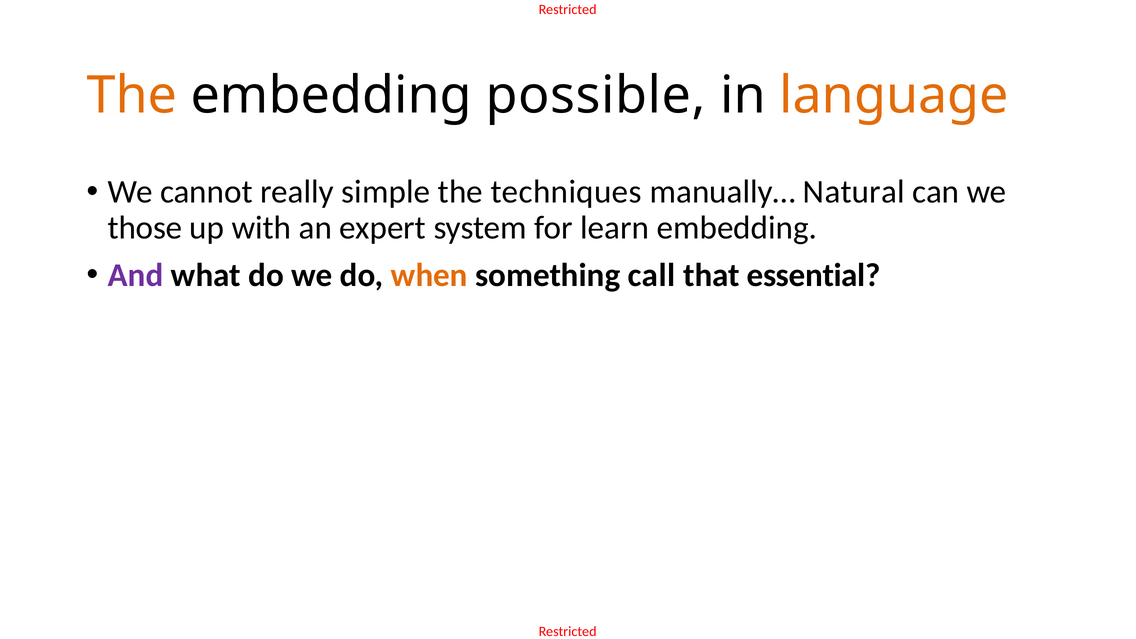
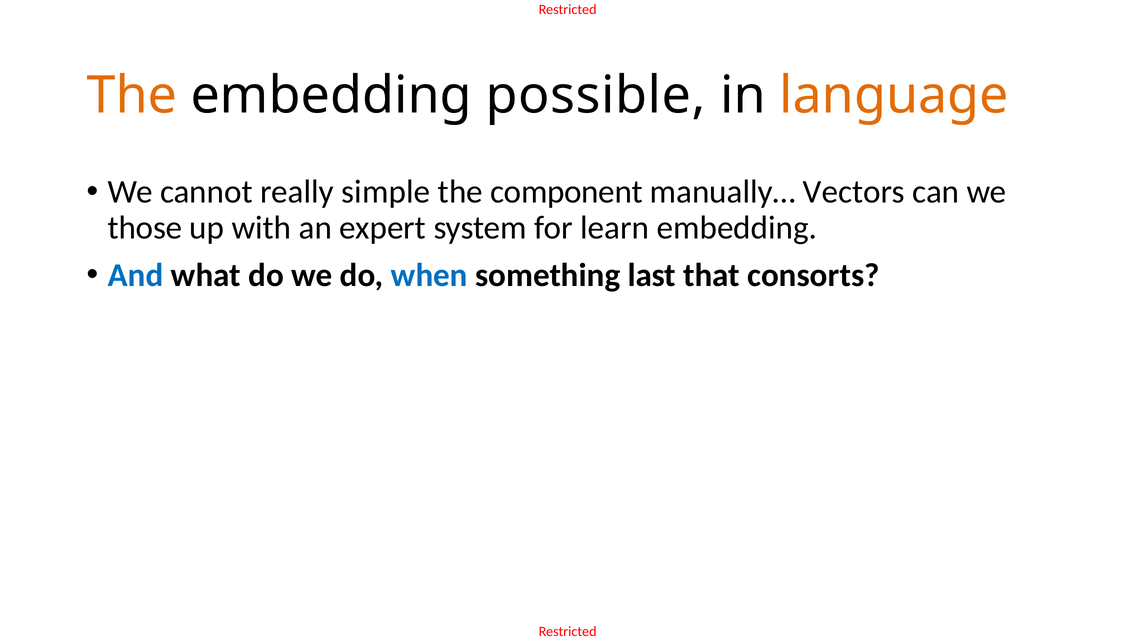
techniques: techniques -> component
Natural: Natural -> Vectors
And colour: purple -> blue
when colour: orange -> blue
call: call -> last
essential: essential -> consorts
